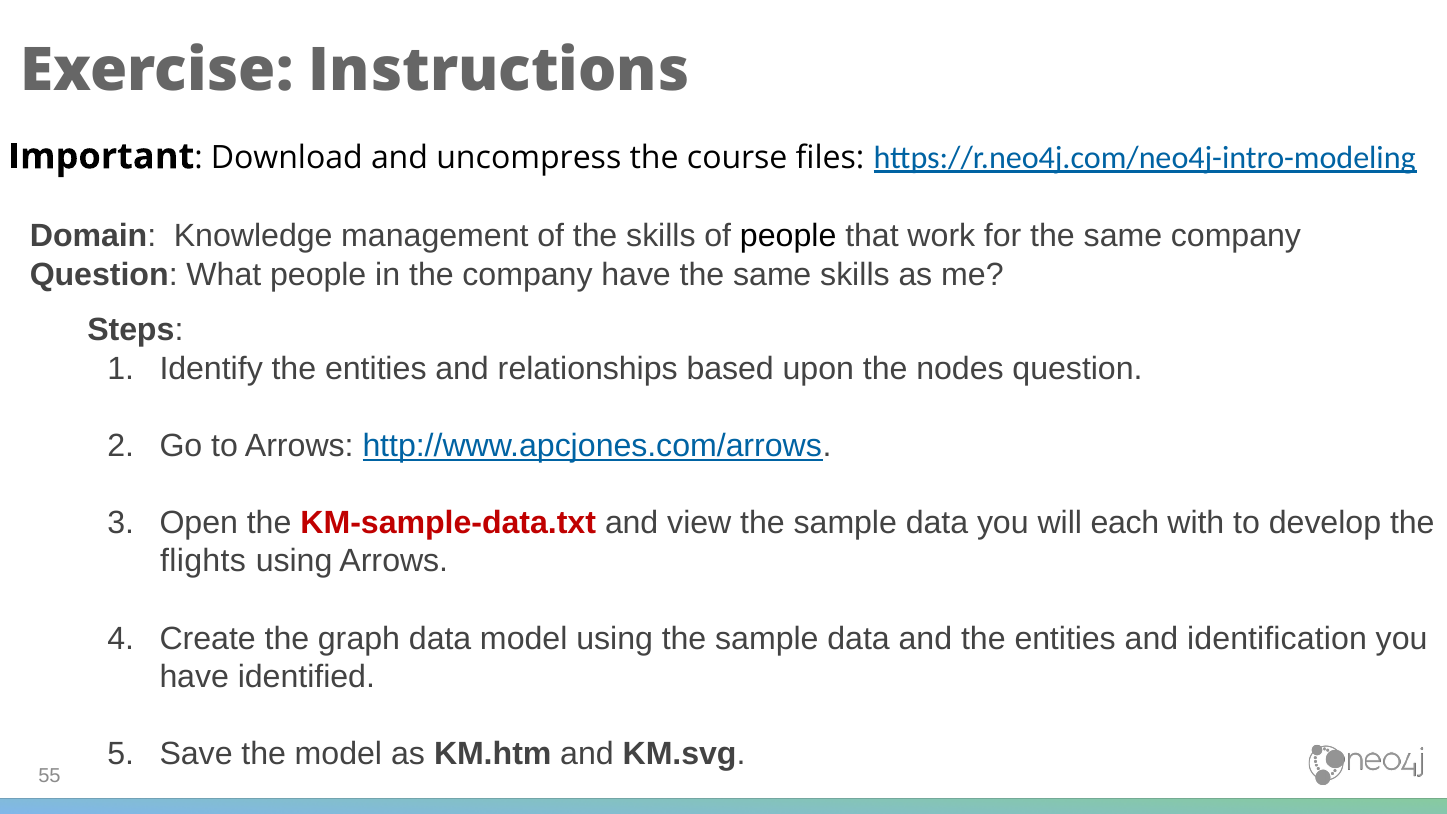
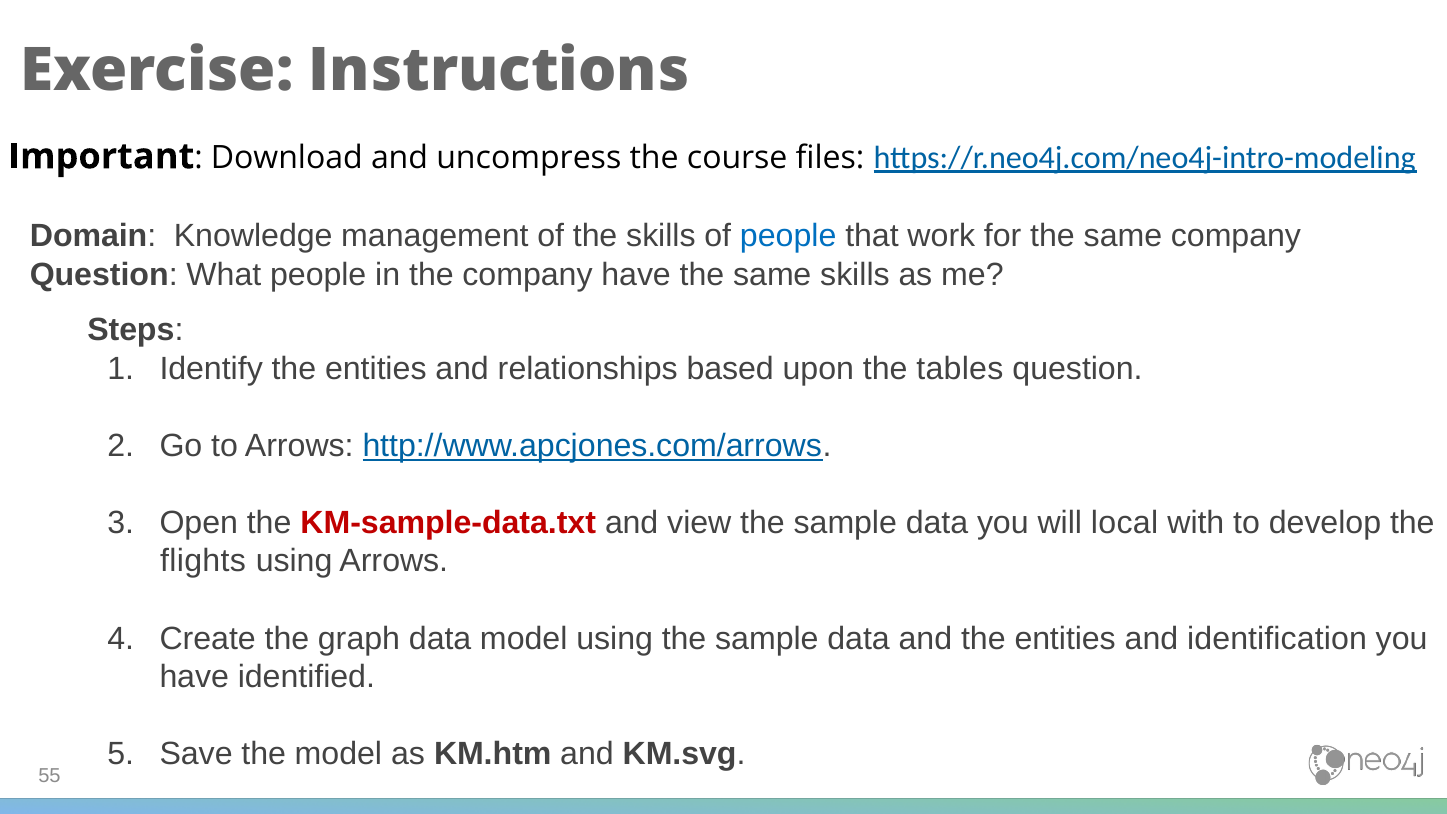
people at (788, 236) colour: black -> blue
nodes: nodes -> tables
each: each -> local
